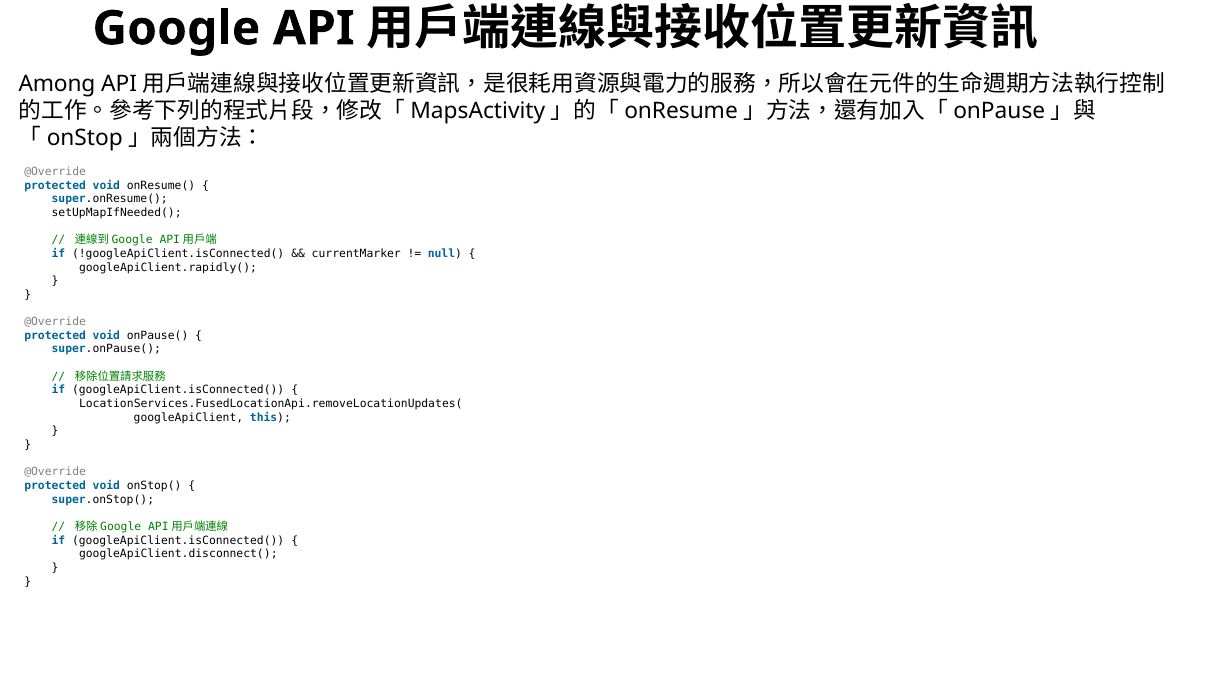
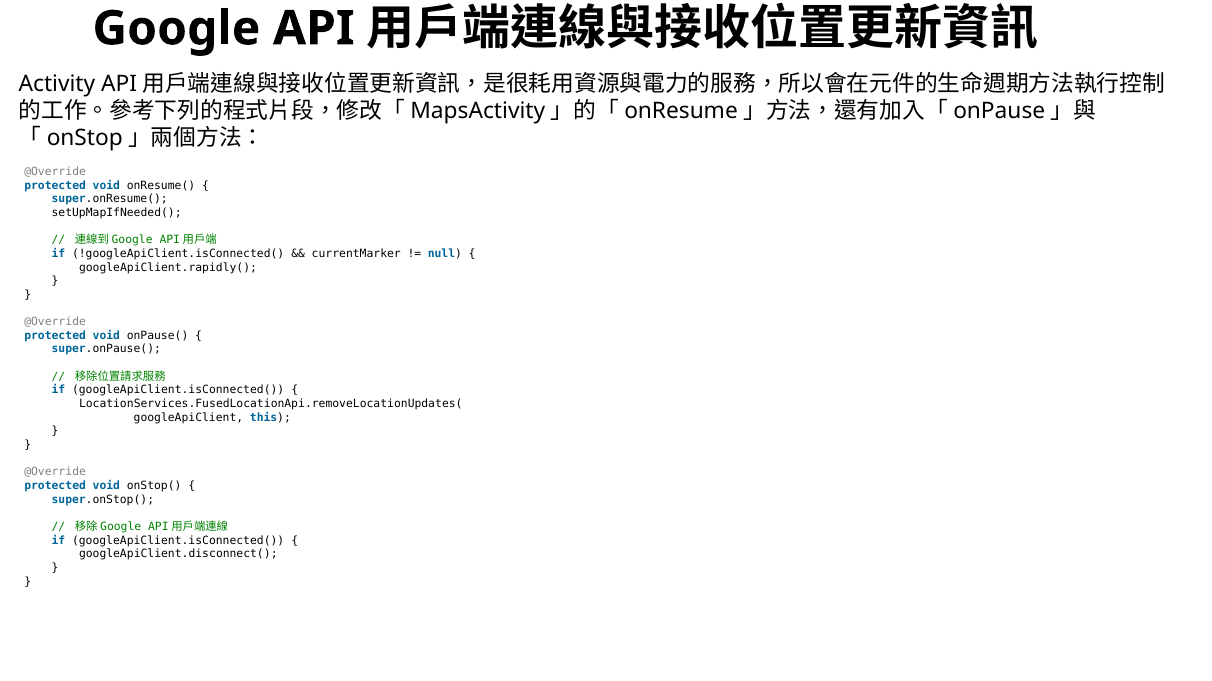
Among: Among -> Activity
